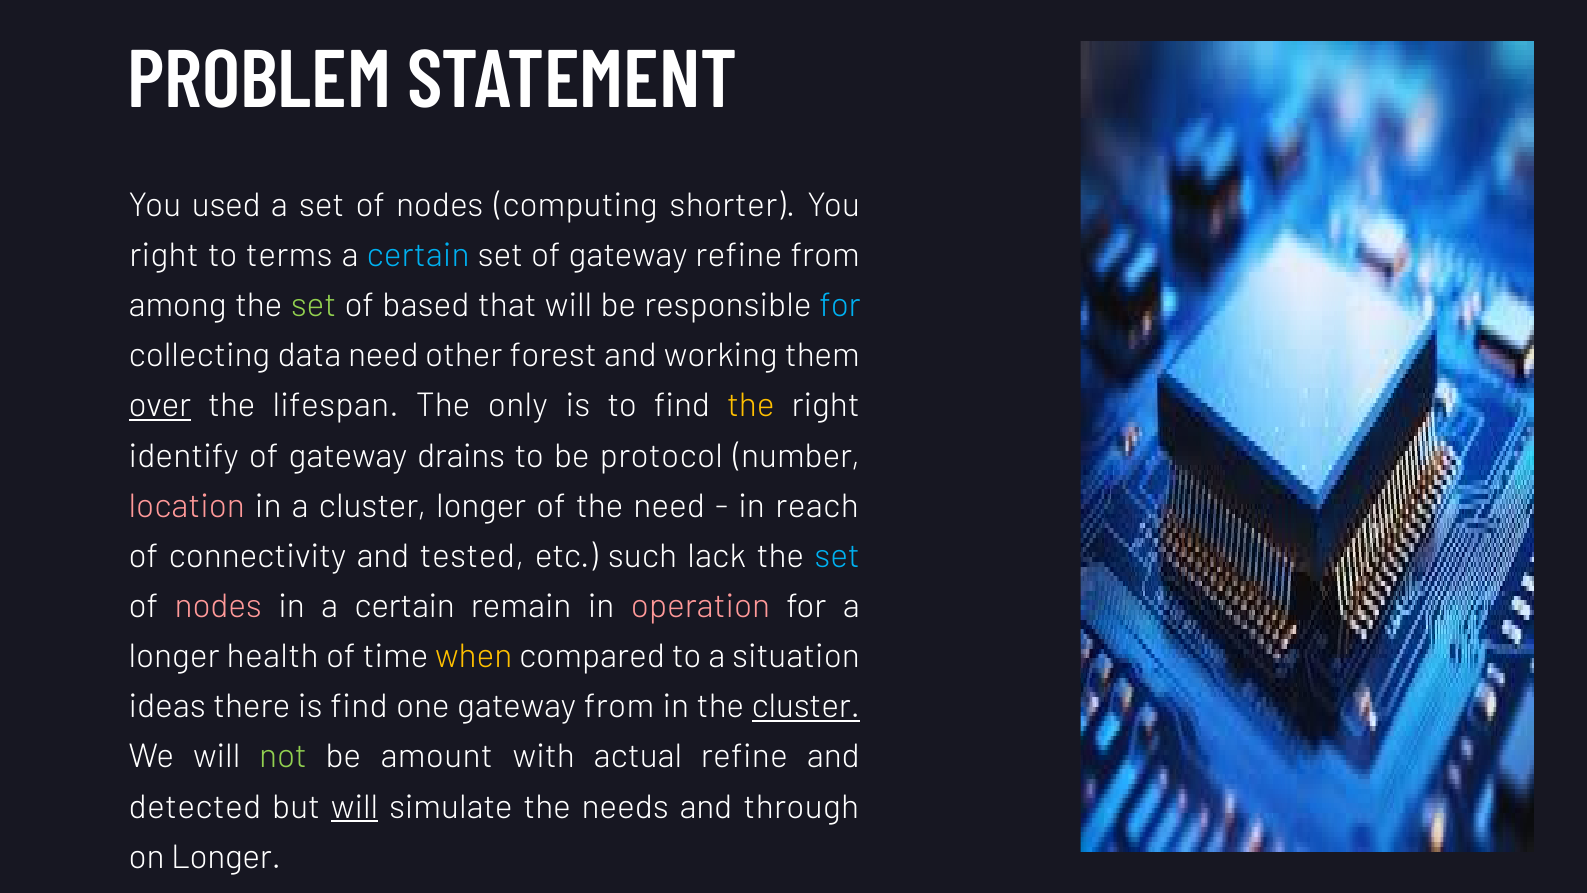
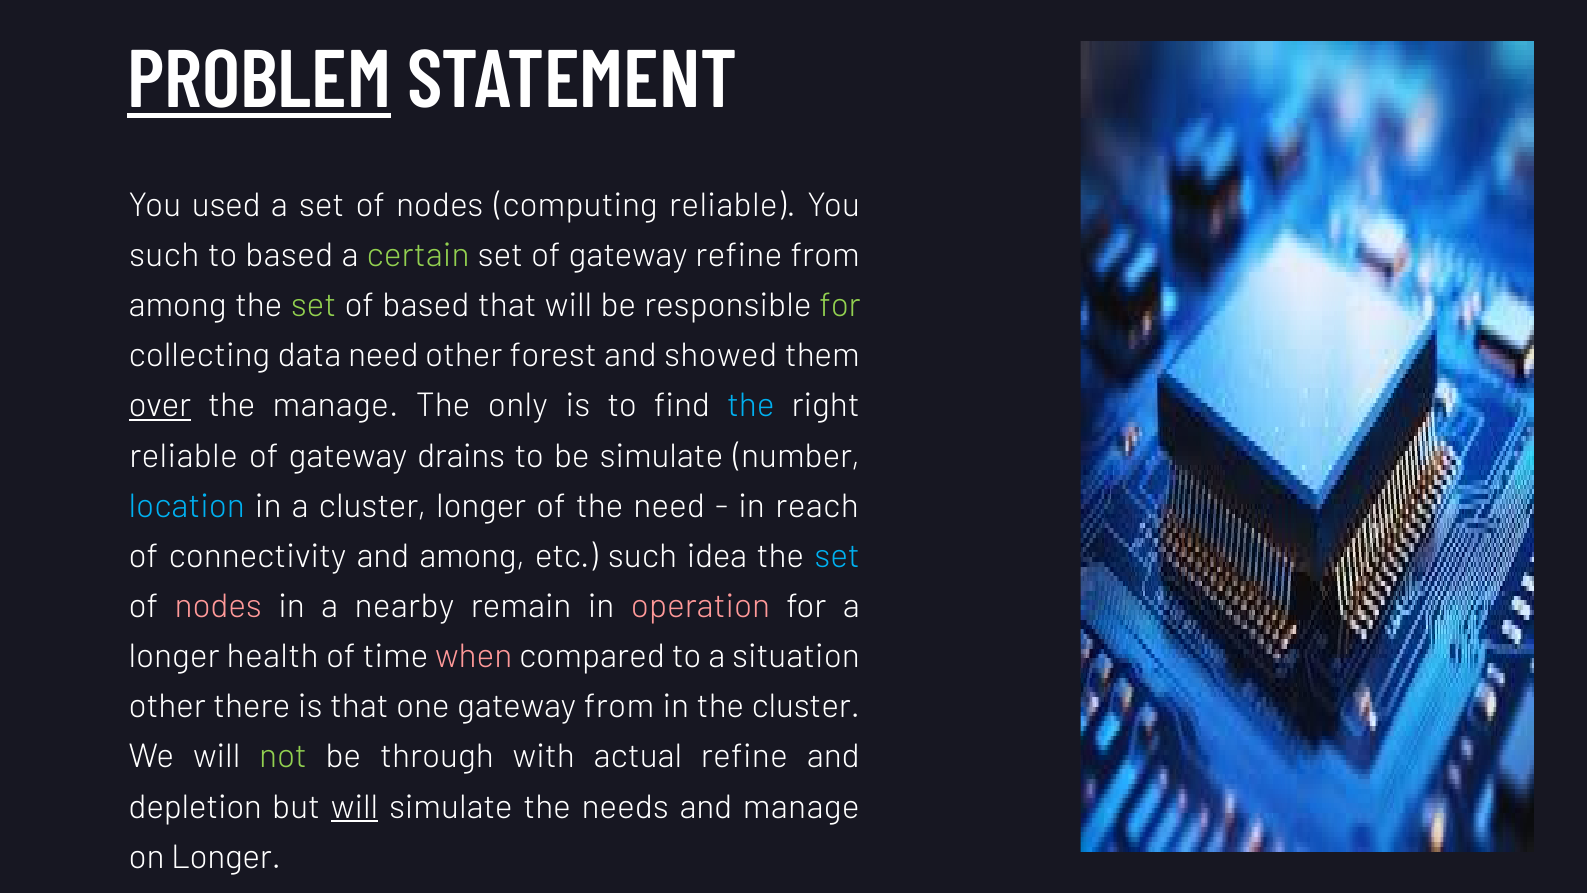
PROBLEM underline: none -> present
computing shorter: shorter -> reliable
right at (164, 255): right -> such
to terms: terms -> based
certain at (418, 255) colour: light blue -> light green
for at (840, 305) colour: light blue -> light green
working: working -> showed
the lifespan: lifespan -> manage
the at (751, 406) colour: yellow -> light blue
identify at (184, 456): identify -> reliable
be protocol: protocol -> simulate
location colour: pink -> light blue
and tested: tested -> among
lack: lack -> idea
in a certain: certain -> nearby
when colour: yellow -> pink
ideas at (167, 707): ideas -> other
is find: find -> that
cluster at (806, 707) underline: present -> none
amount: amount -> through
detected: detected -> depletion
and through: through -> manage
